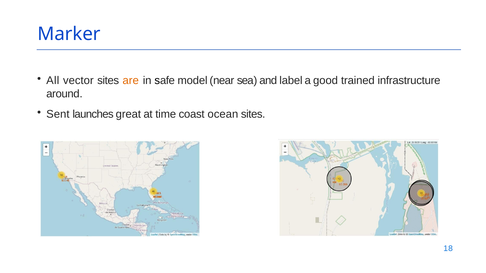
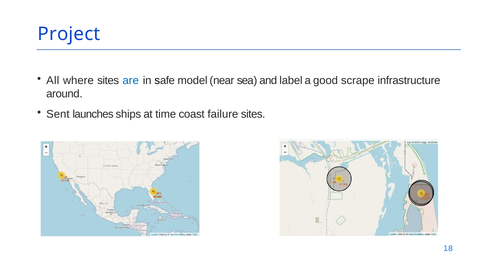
Marker: Marker -> Project
vector: vector -> where
are colour: orange -> blue
trained: trained -> scrape
great: great -> ships
ocean: ocean -> failure
